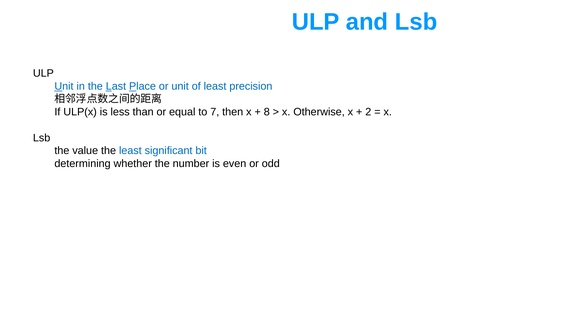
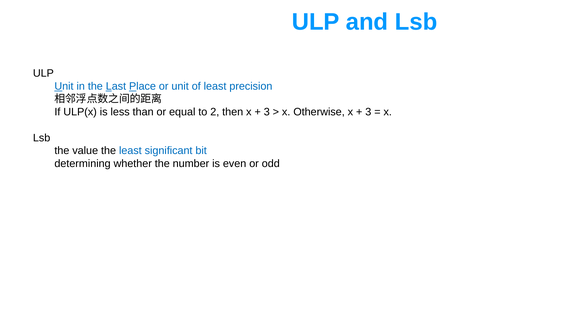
7: 7 -> 2
8 at (267, 112): 8 -> 3
2 at (368, 112): 2 -> 3
